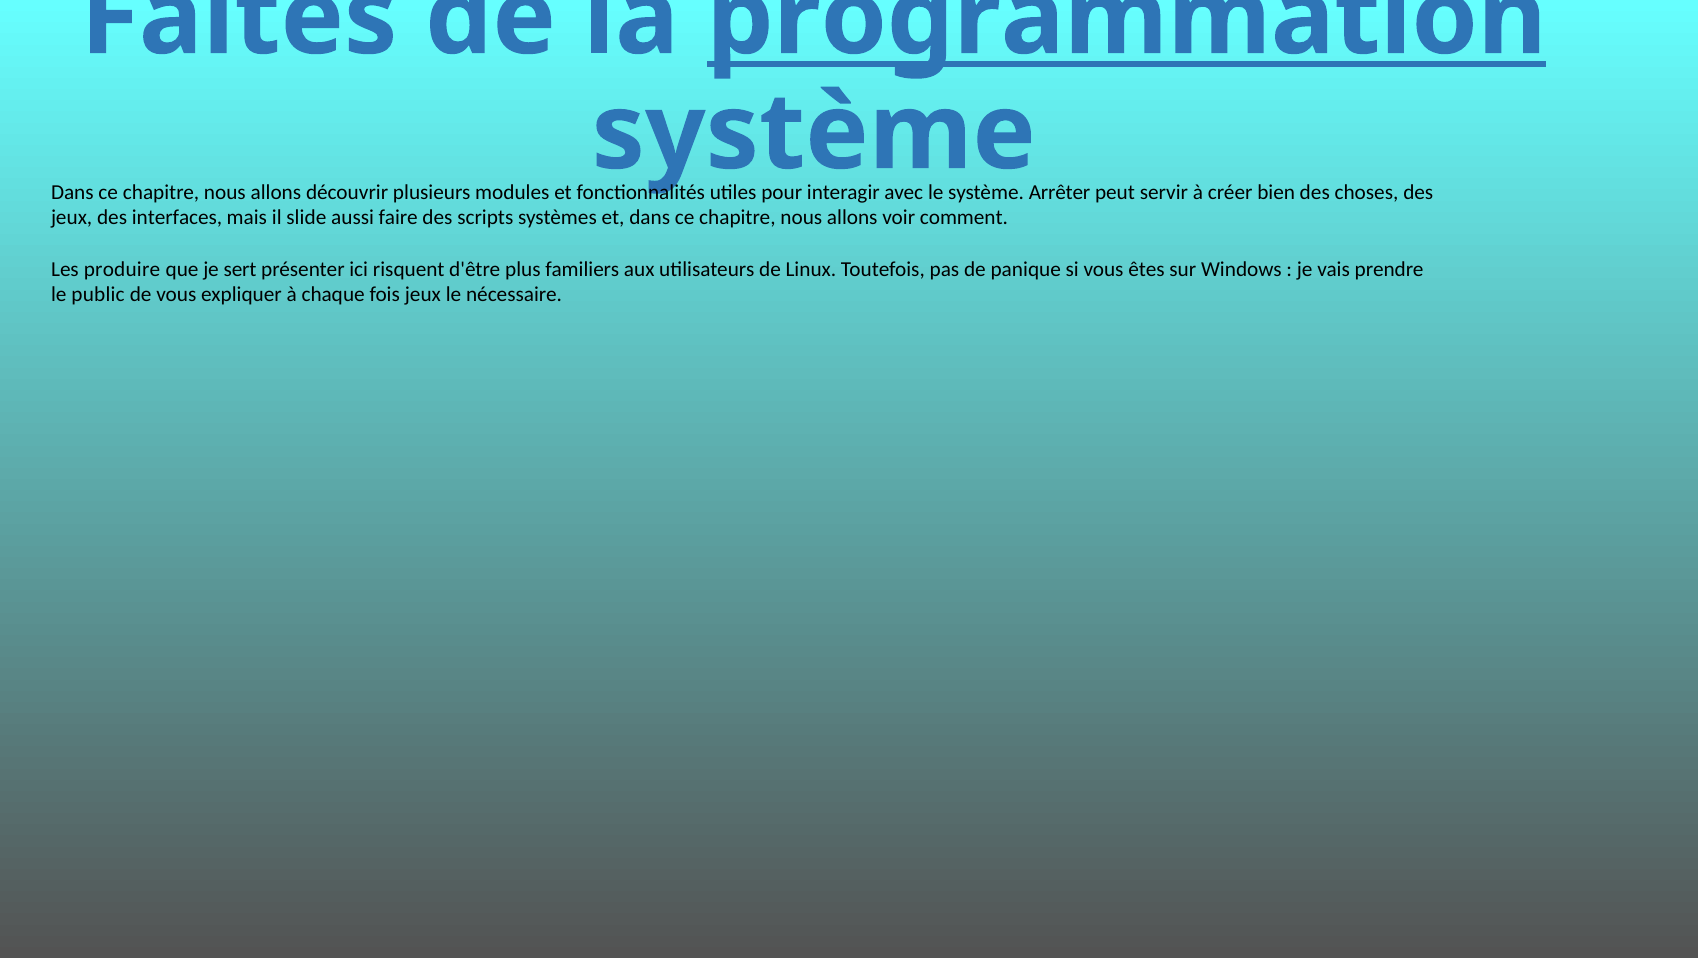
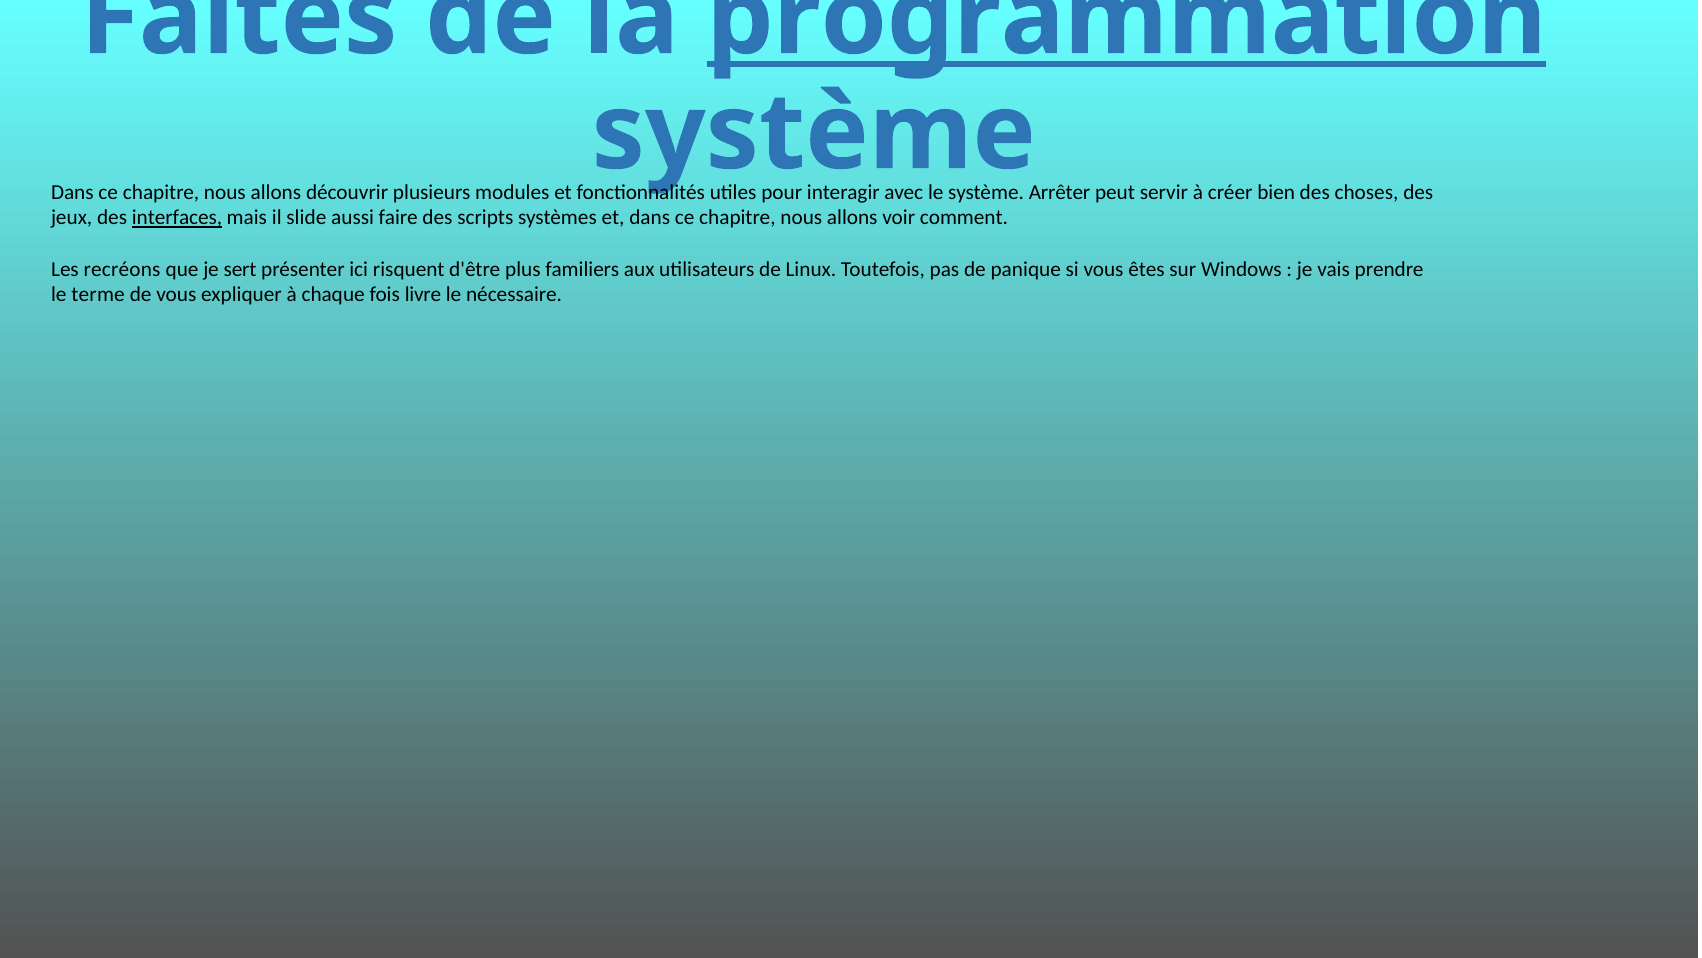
interfaces underline: none -> present
produire: produire -> recréons
public: public -> terme
fois jeux: jeux -> livre
